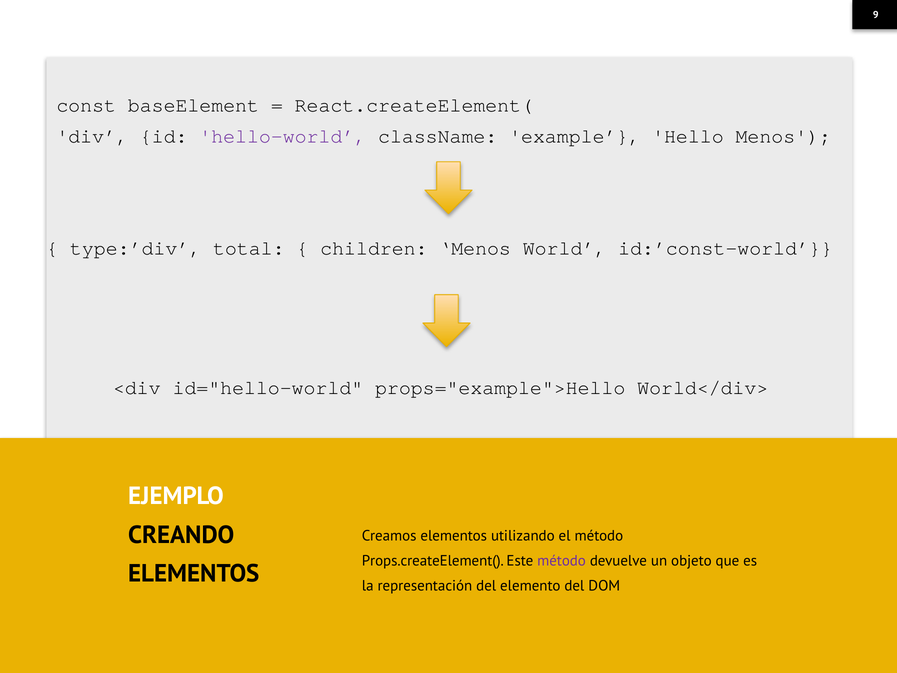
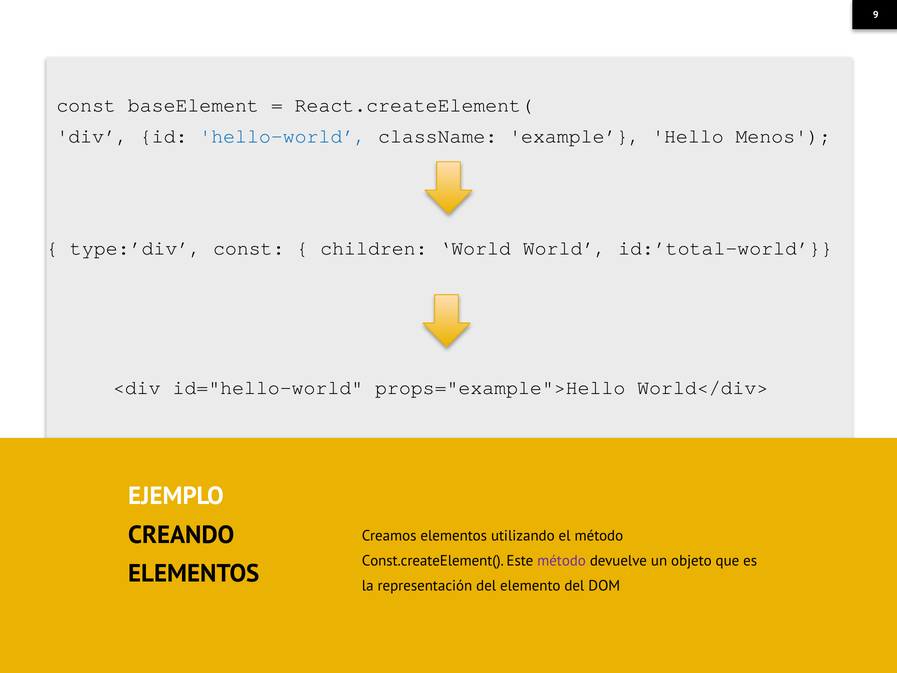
hello-world colour: purple -> blue
type:’div total: total -> const
children Menos: Menos -> World
id:’const-world: id:’const-world -> id:’total-world
Props.createElement(: Props.createElement( -> Const.createElement(
